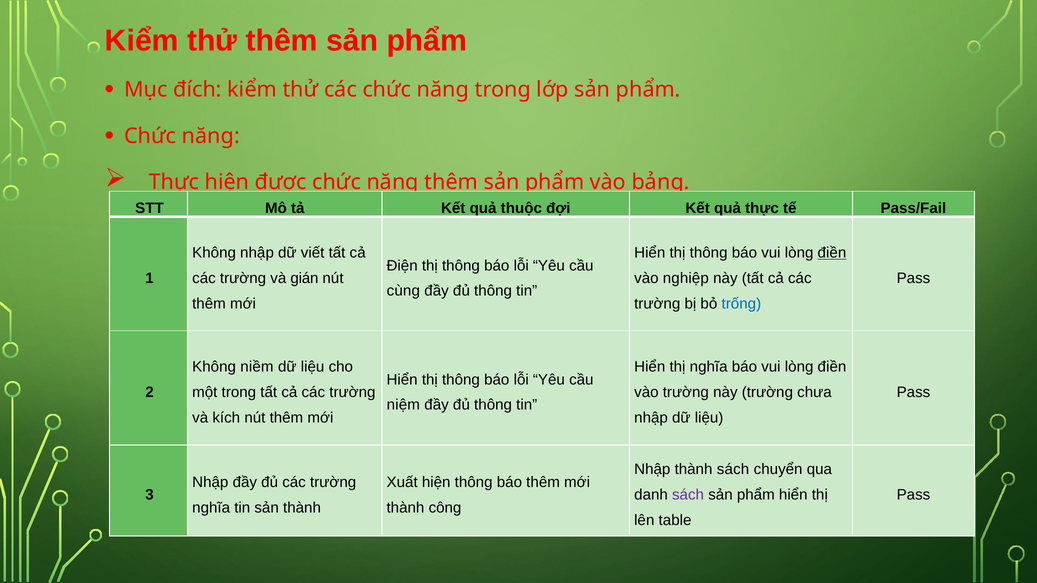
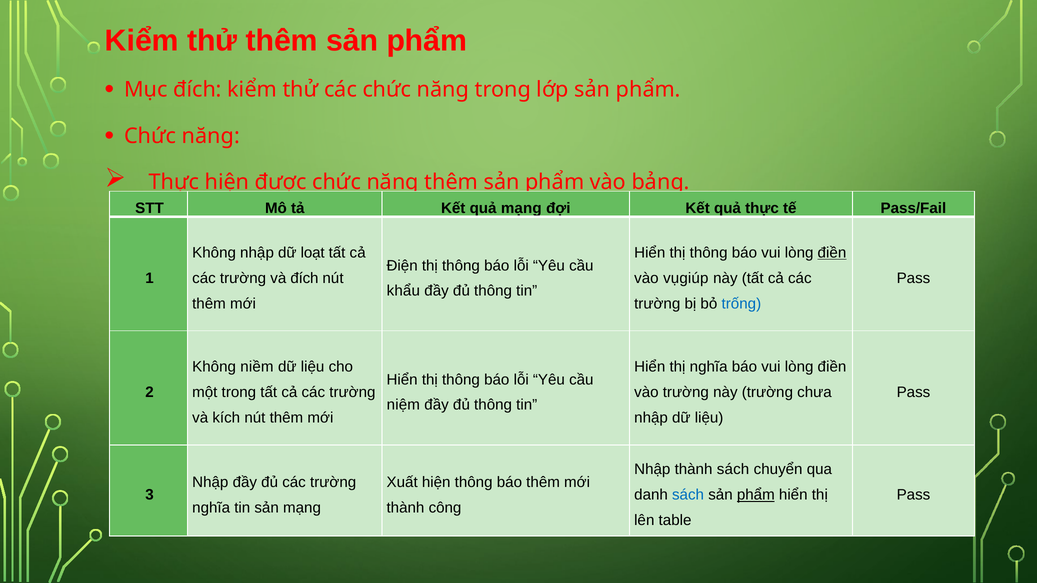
quả thuộc: thuộc -> mạng
viết: viết -> loạt
và gián: gián -> đích
nghiệp: nghiệp -> vụgiúp
cùng: cùng -> khẩu
sách at (688, 495) colour: purple -> blue
phẩm at (756, 495) underline: none -> present
sản thành: thành -> mạng
